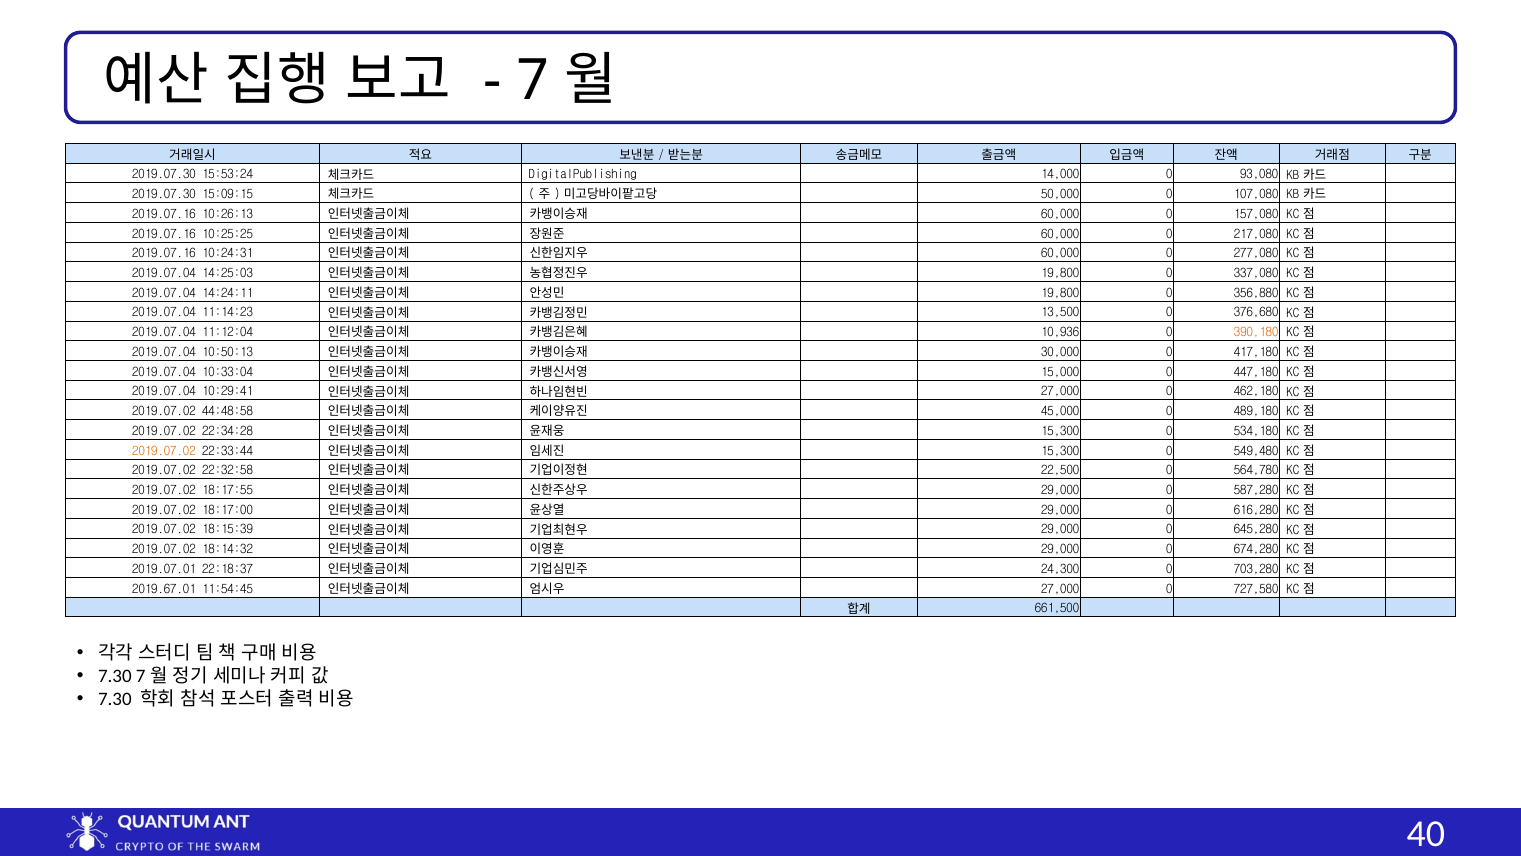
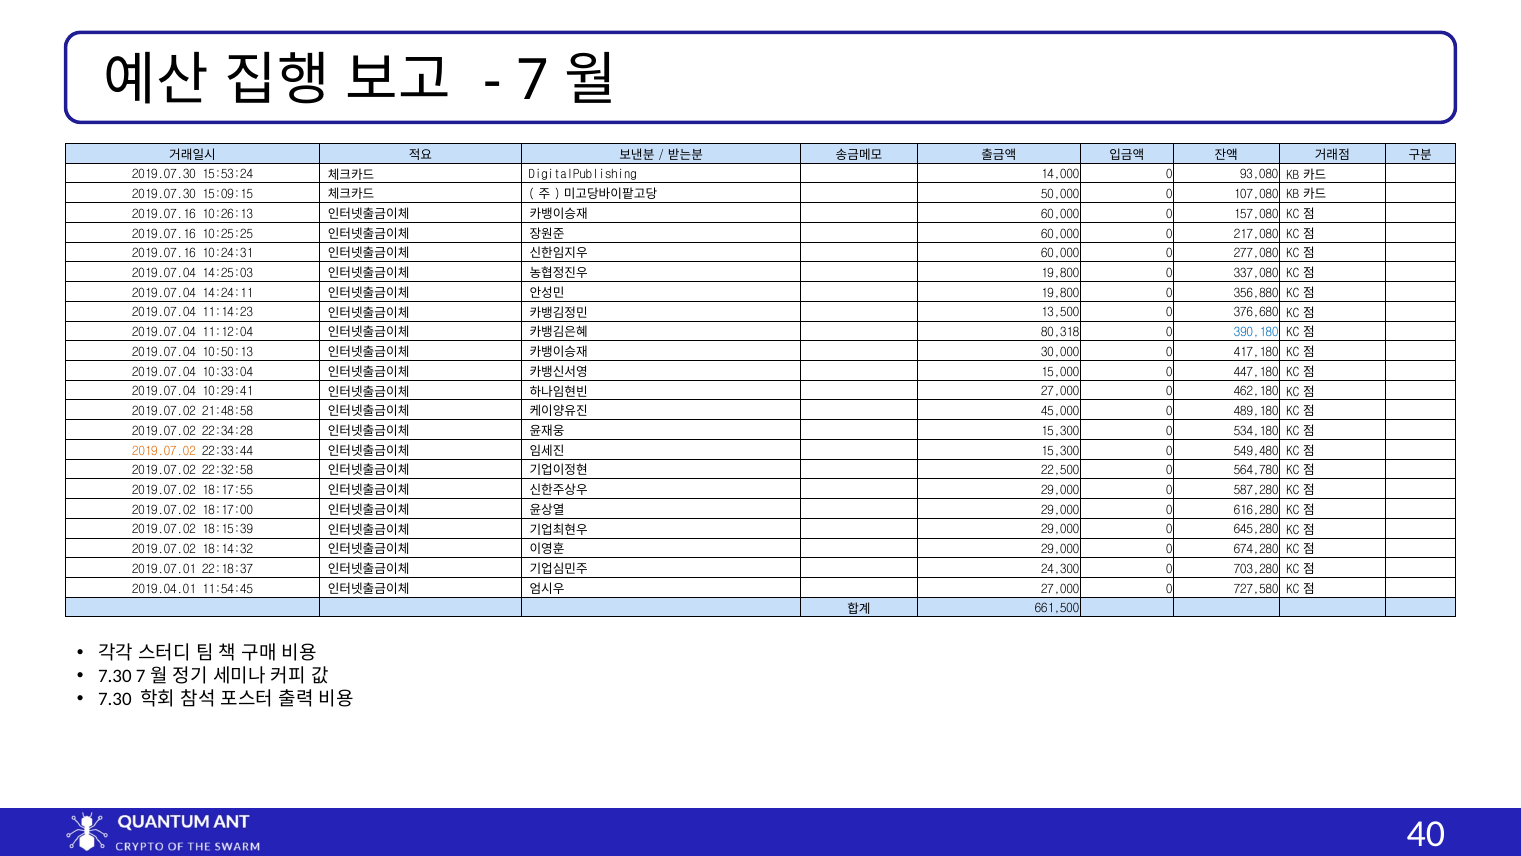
10,936: 10,936 -> 80,318
390,180 colour: orange -> blue
44:48:58: 44:48:58 -> 21:48:58
2019.67.01: 2019.67.01 -> 2019.04.01
